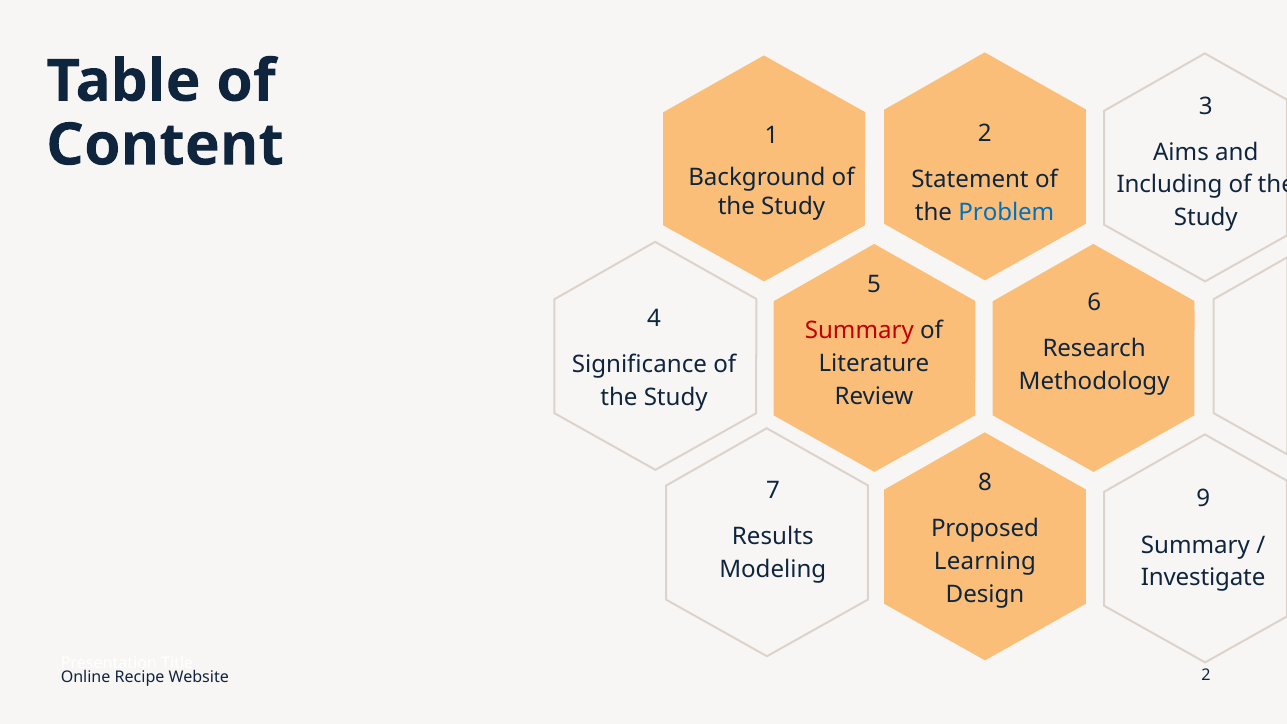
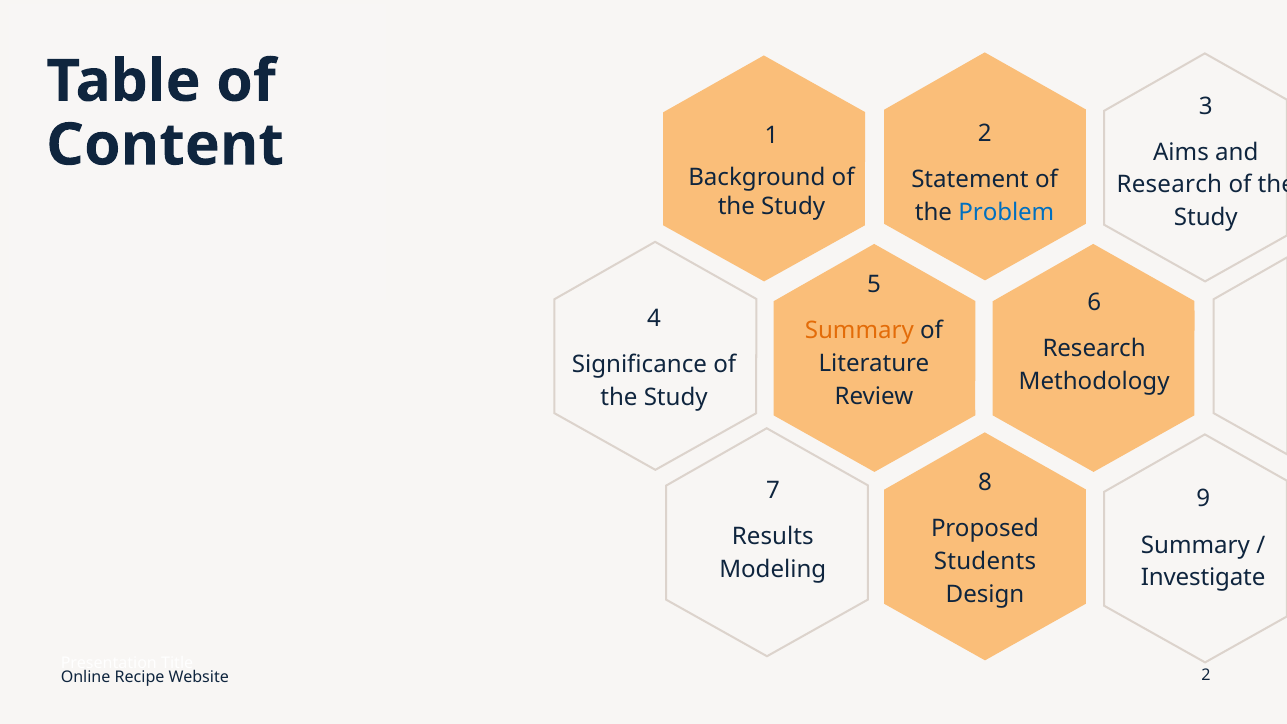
Including at (1169, 185): Including -> Research
Summary at (859, 331) colour: red -> orange
Learning: Learning -> Students
